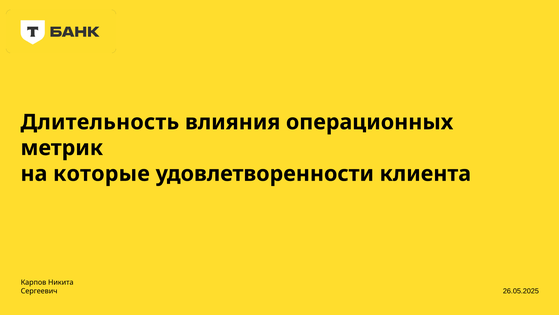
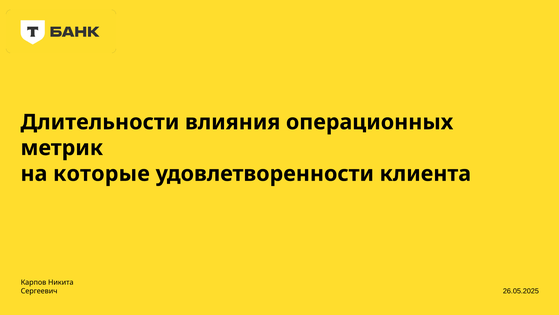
Длительность: Длительность -> Длительности
